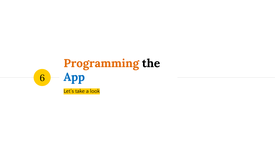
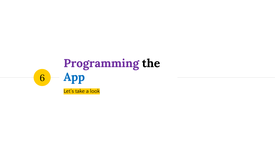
Programming colour: orange -> purple
